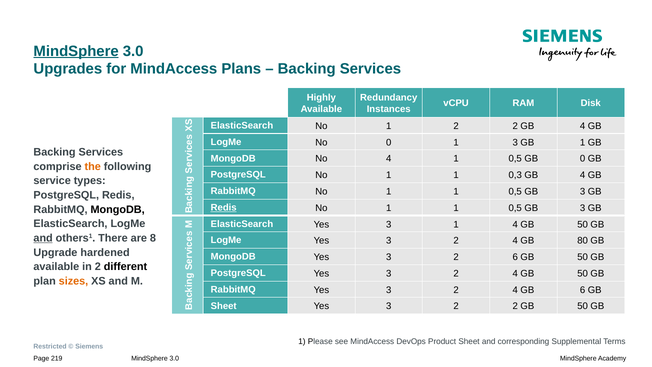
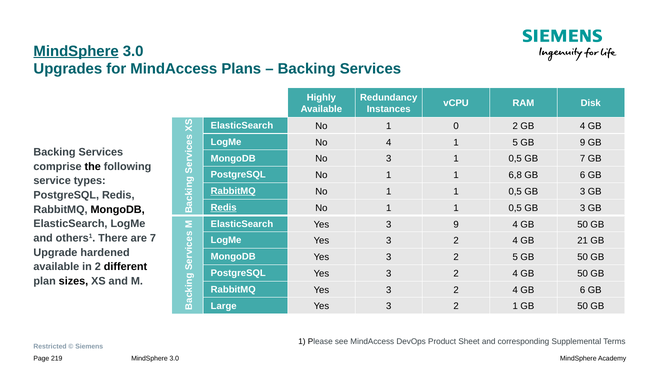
1 2: 2 -> 0
No 0: 0 -> 4
1 3: 3 -> 5
GB 1: 1 -> 9
No 4: 4 -> 3
GB 0: 0 -> 7
the colour: orange -> black
0,3: 0,3 -> 6,8
4 at (583, 175): 4 -> 6
RabbitMQ at (233, 191) underline: none -> present
3 1: 1 -> 9
and at (43, 238) underline: present -> none
are 8: 8 -> 7
80: 80 -> 21
2 6: 6 -> 5
sizes colour: orange -> black
Sheet at (224, 306): Sheet -> Large
3 2 2: 2 -> 1
